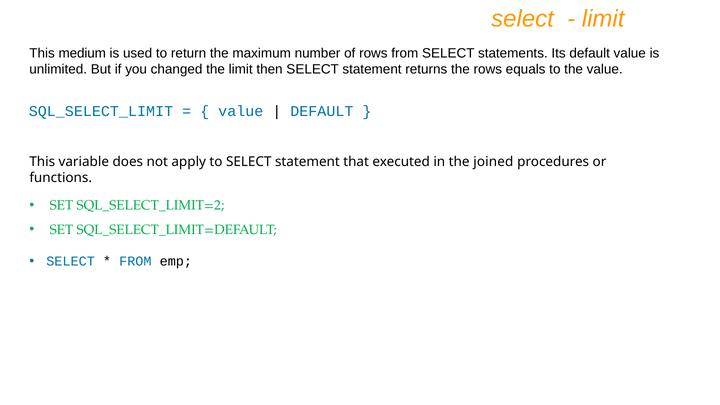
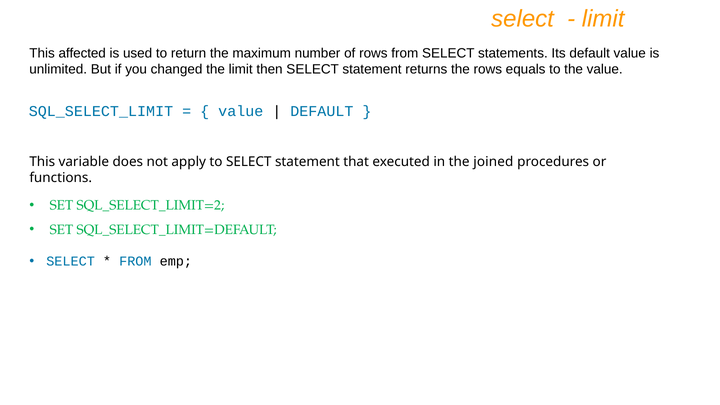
medium: medium -> affected
